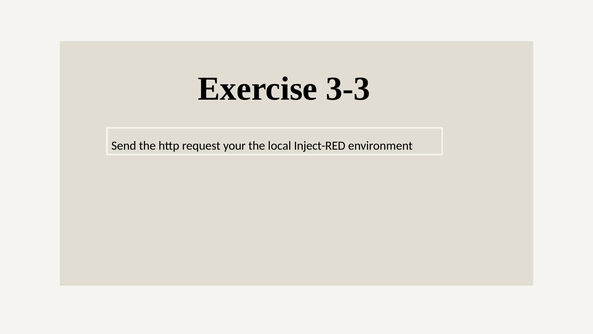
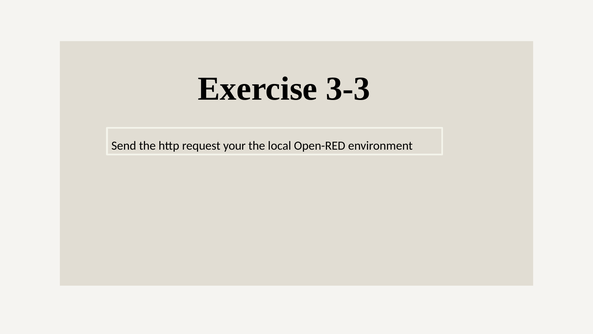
Inject-RED: Inject-RED -> Open-RED
